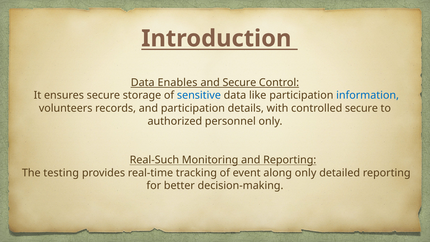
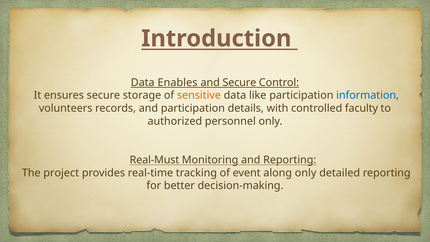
sensitive colour: blue -> orange
controlled secure: secure -> faculty
Real-Such: Real-Such -> Real-Must
testing: testing -> project
